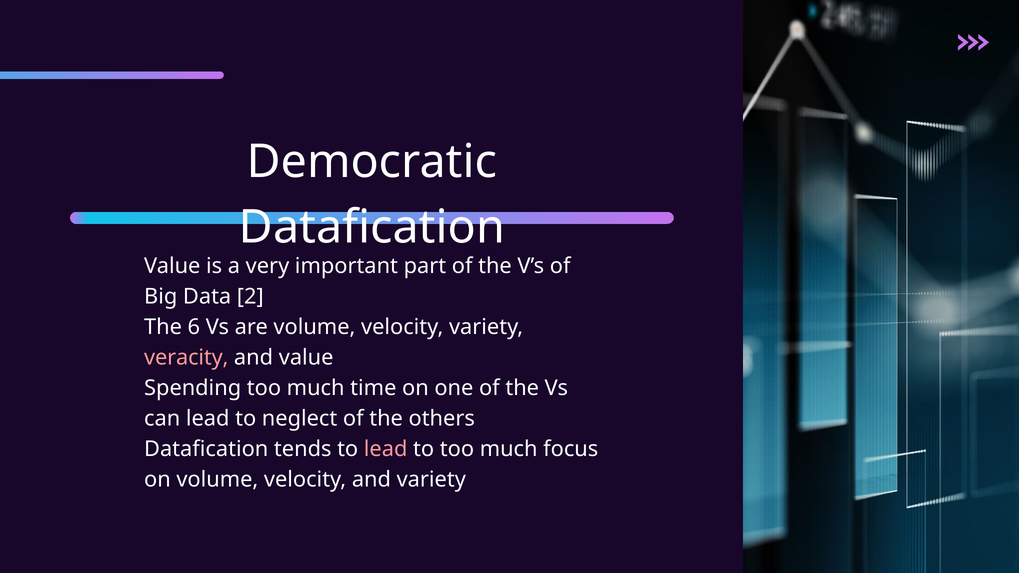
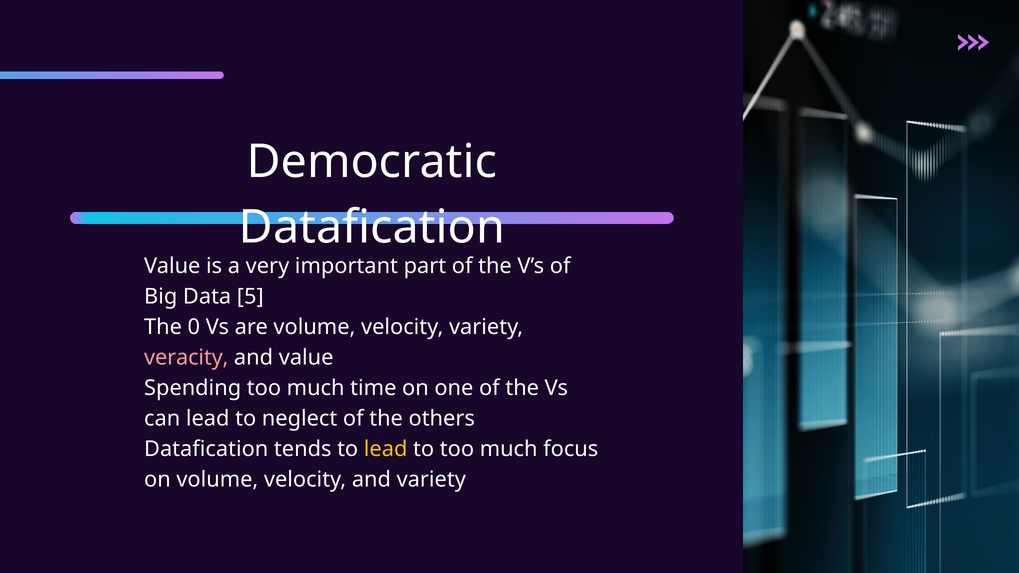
2: 2 -> 5
6: 6 -> 0
lead at (386, 449) colour: pink -> yellow
